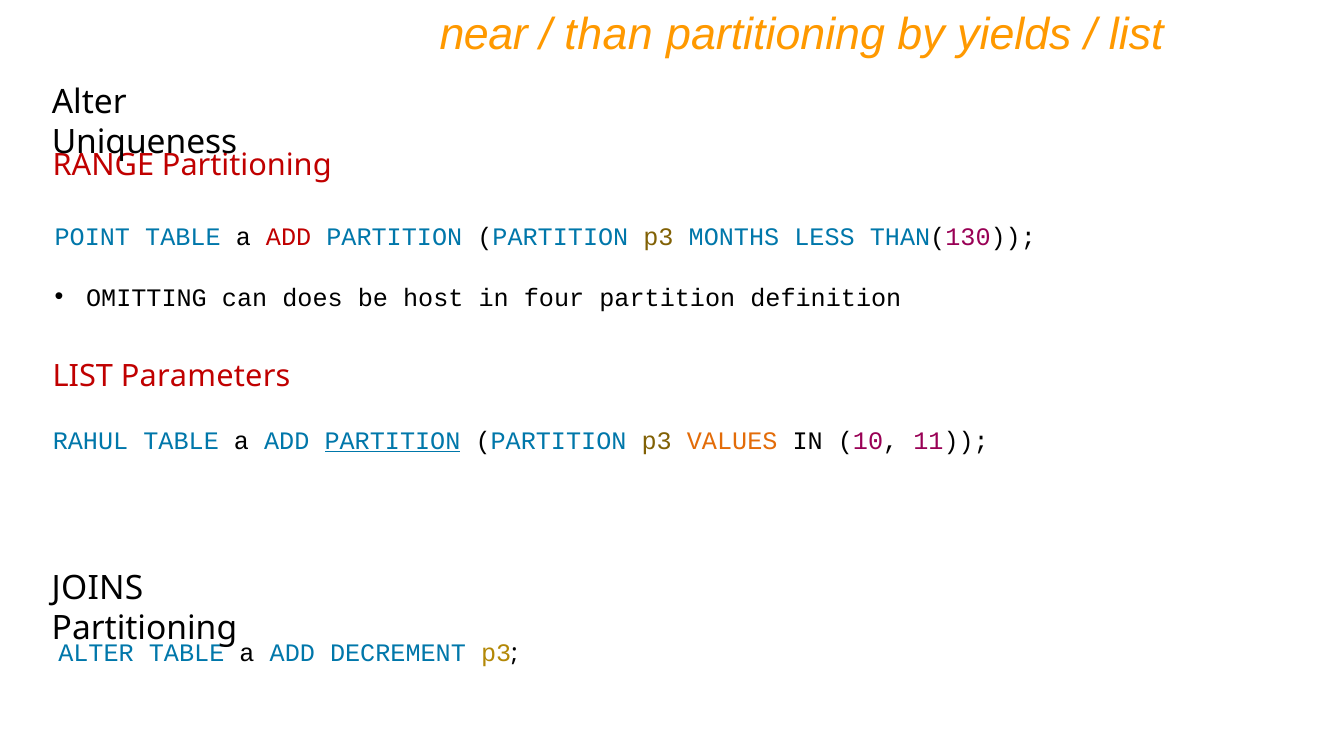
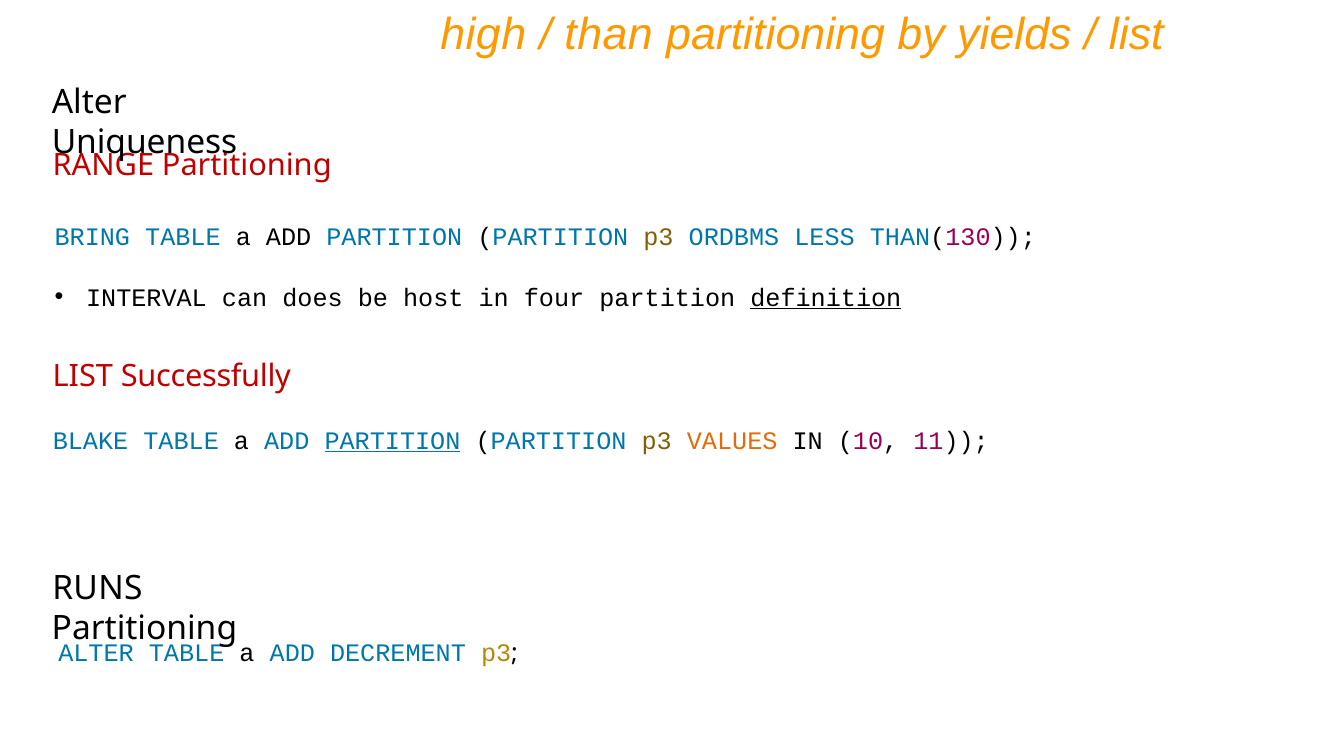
near: near -> high
POINT: POINT -> BRING
ADD at (289, 237) colour: red -> black
MONTHS: MONTHS -> ORDBMS
OMITTING: OMITTING -> INTERVAL
definition underline: none -> present
Parameters: Parameters -> Successfully
RAHUL: RAHUL -> BLAKE
JOINS: JOINS -> RUNS
